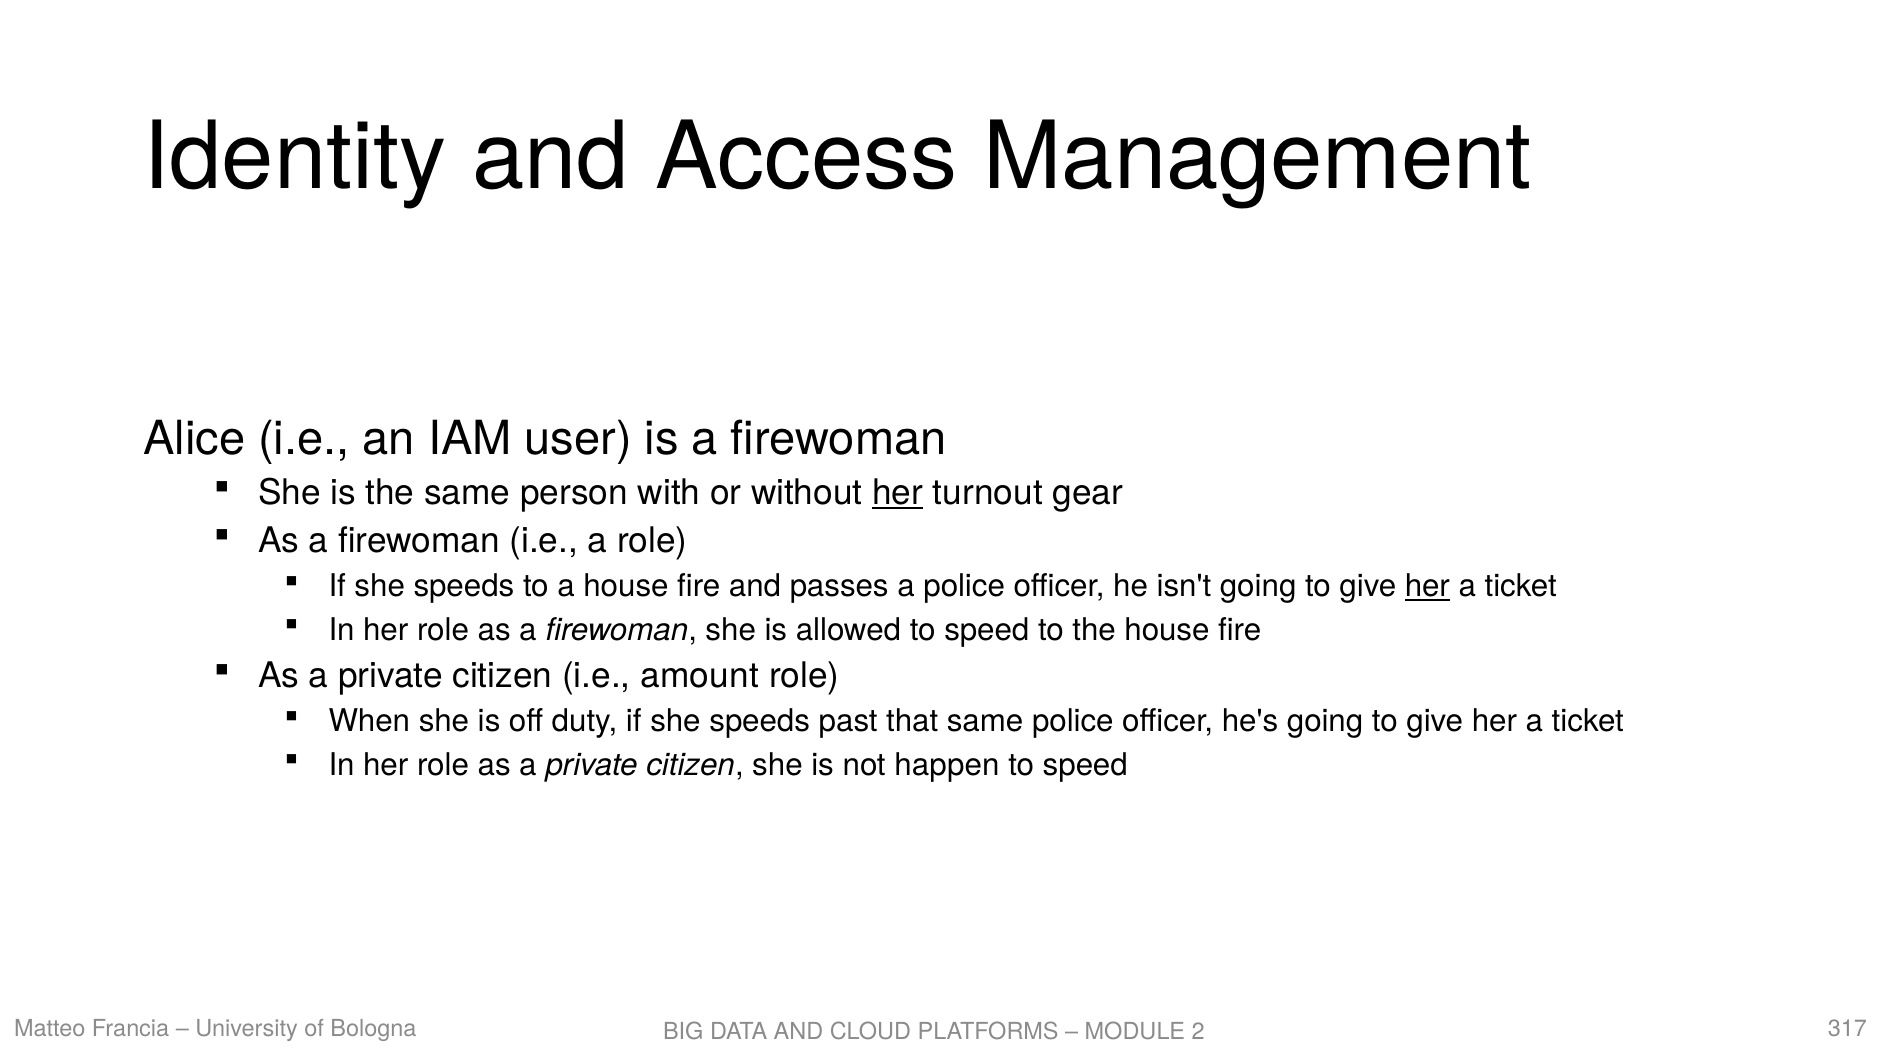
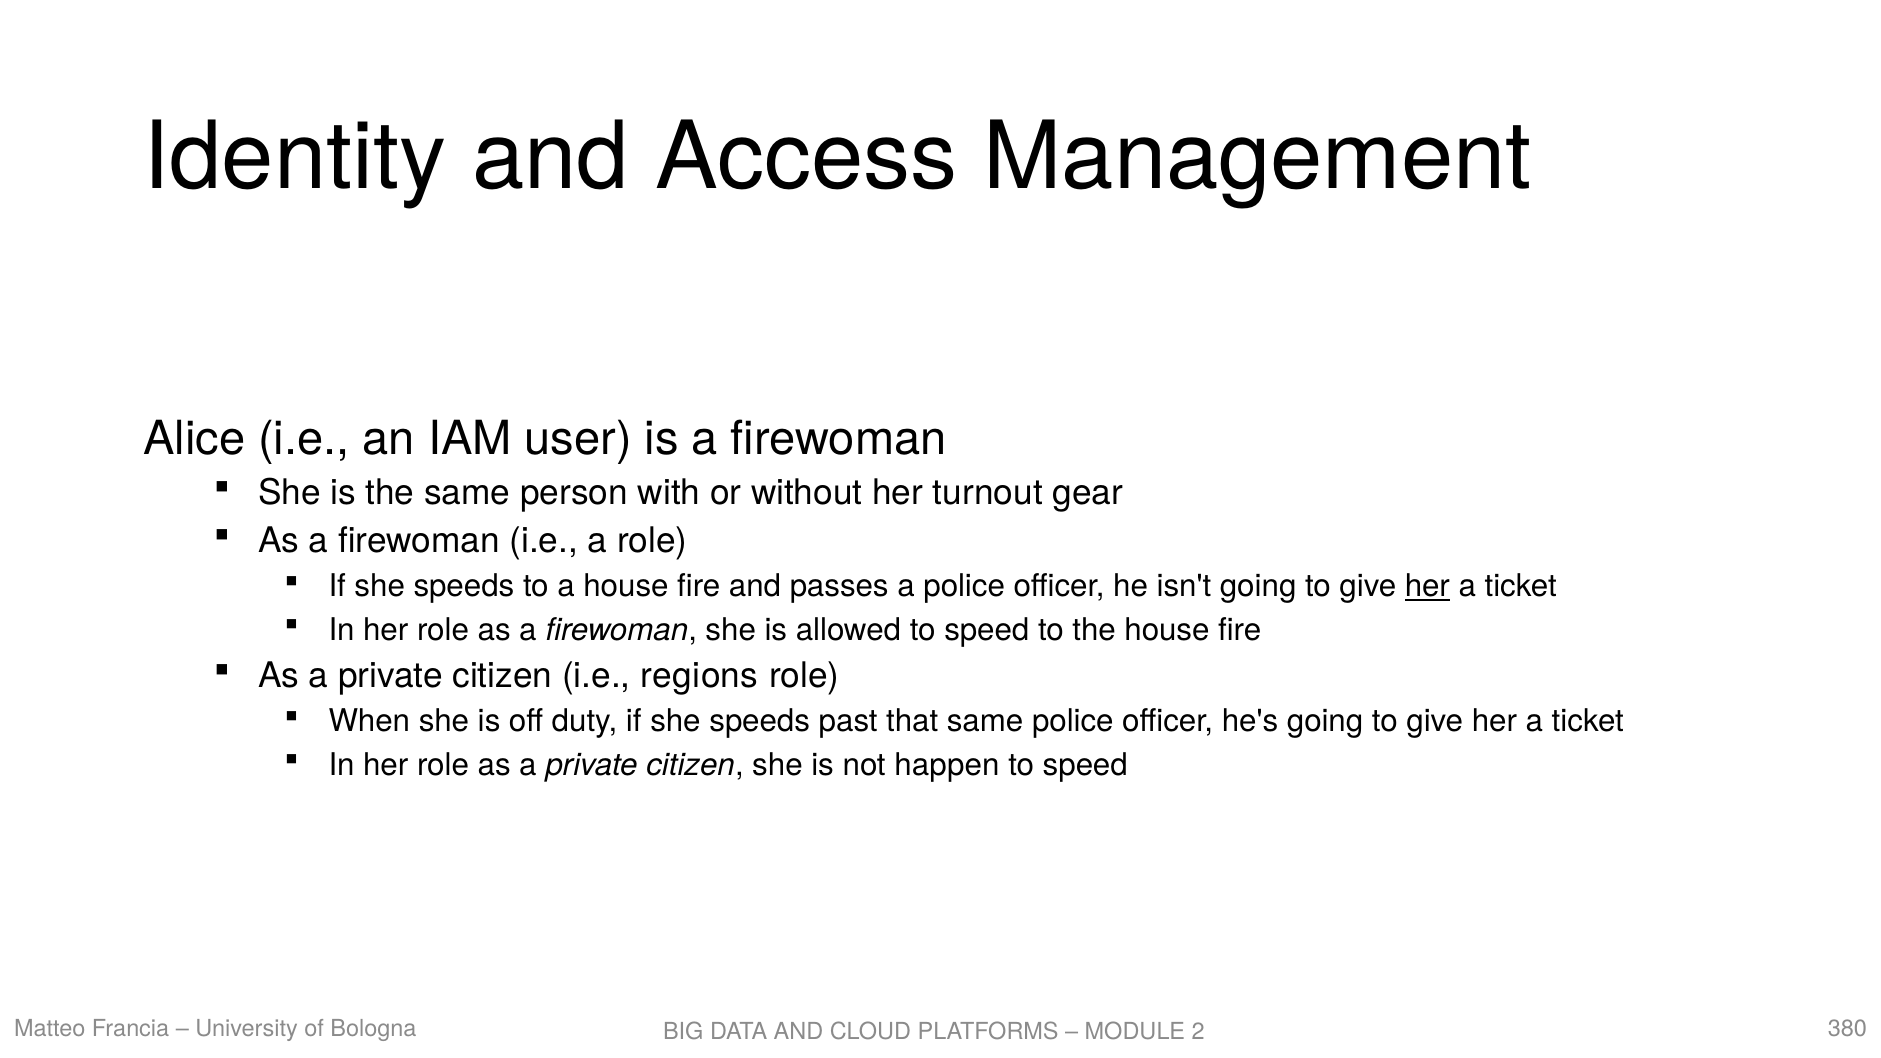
her at (898, 493) underline: present -> none
amount: amount -> regions
317: 317 -> 380
